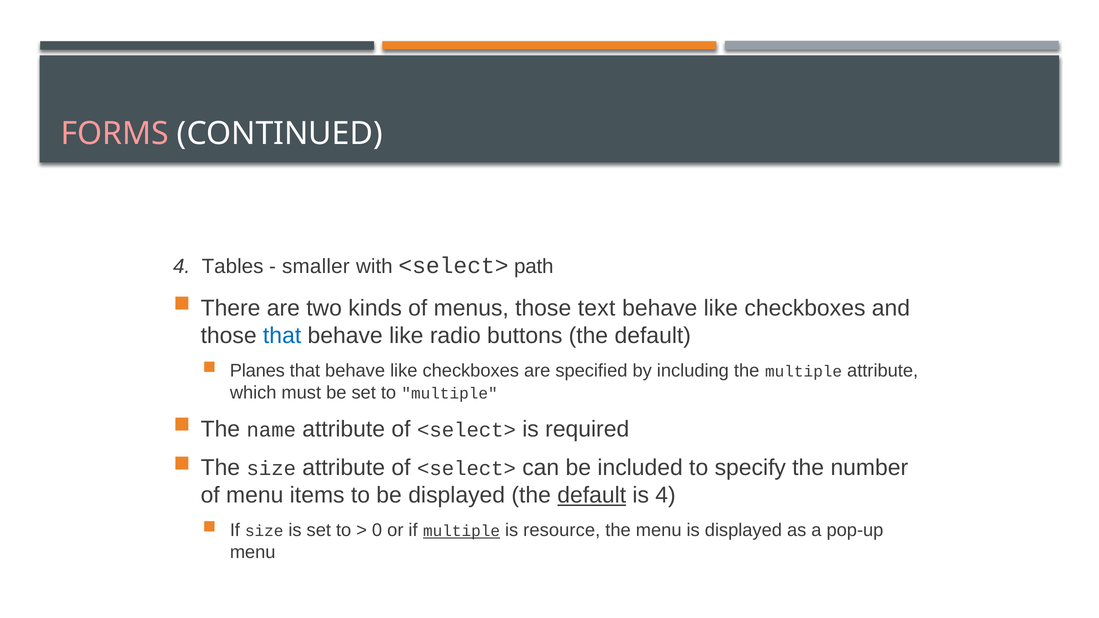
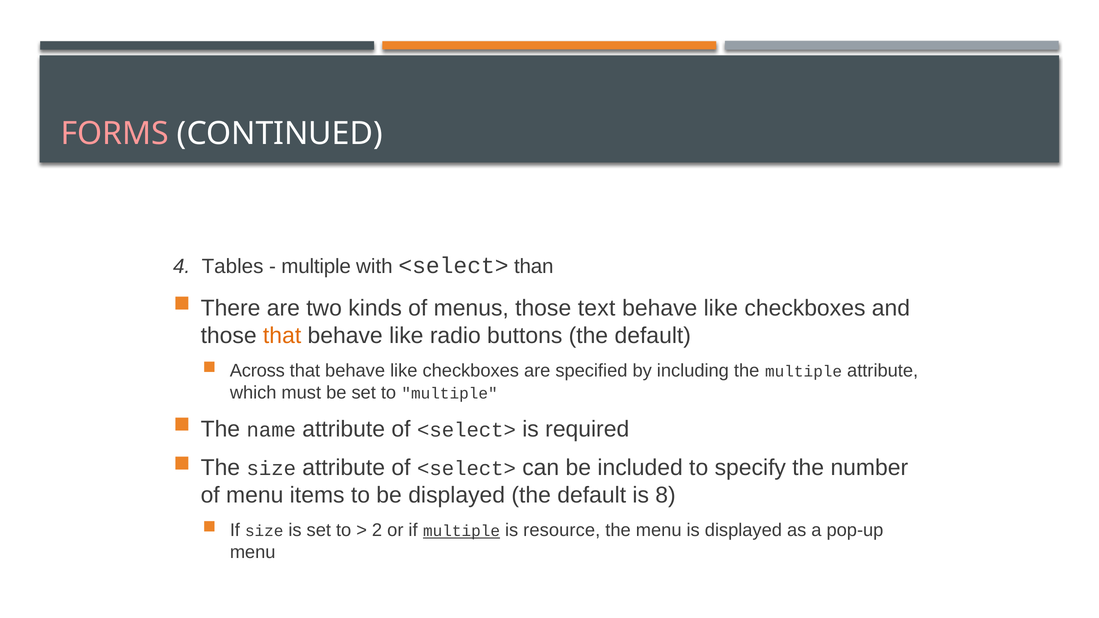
smaller at (316, 266): smaller -> multiple
path: path -> than
that at (282, 336) colour: blue -> orange
Planes: Planes -> Across
default at (592, 496) underline: present -> none
is 4: 4 -> 8
0: 0 -> 2
